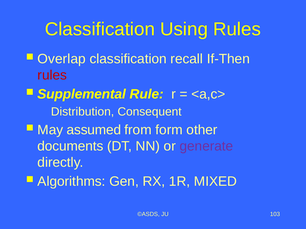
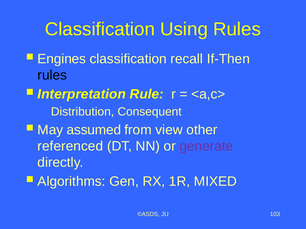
Overlap: Overlap -> Engines
rules at (52, 75) colour: red -> black
Supplemental: Supplemental -> Interpretation
form: form -> view
documents: documents -> referenced
